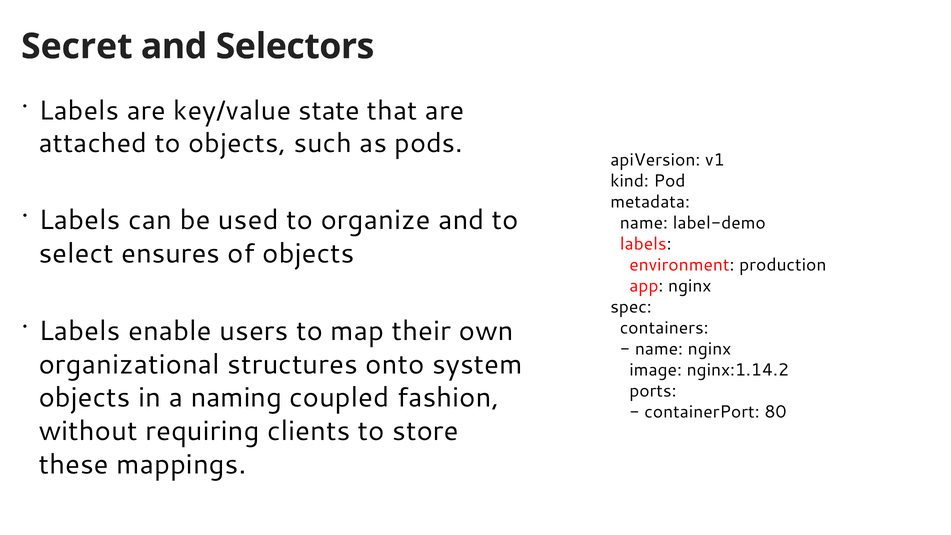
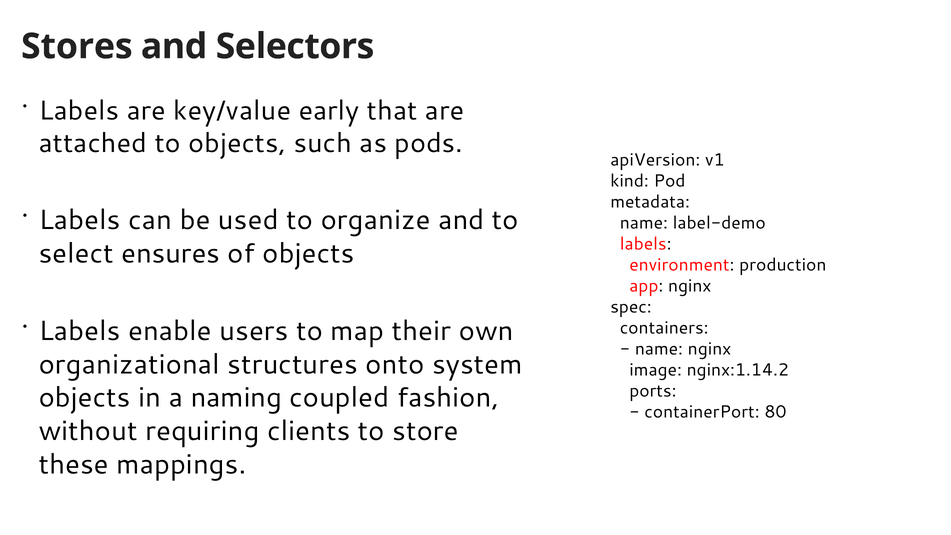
Secret: Secret -> Stores
state: state -> early
